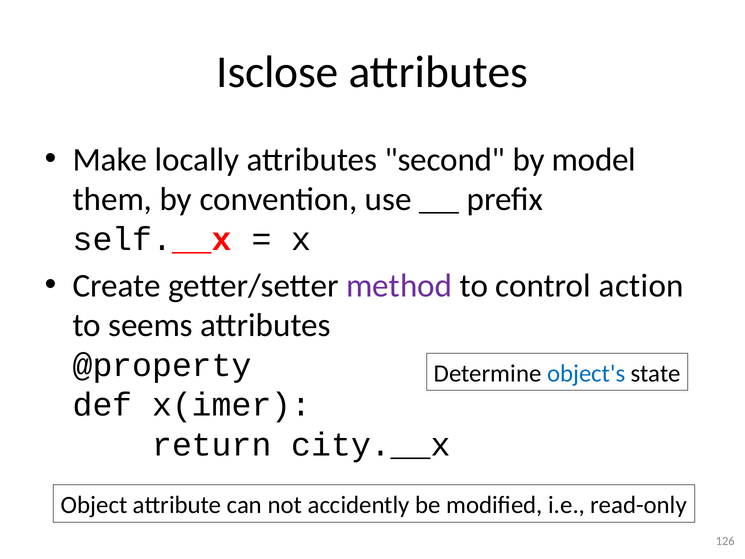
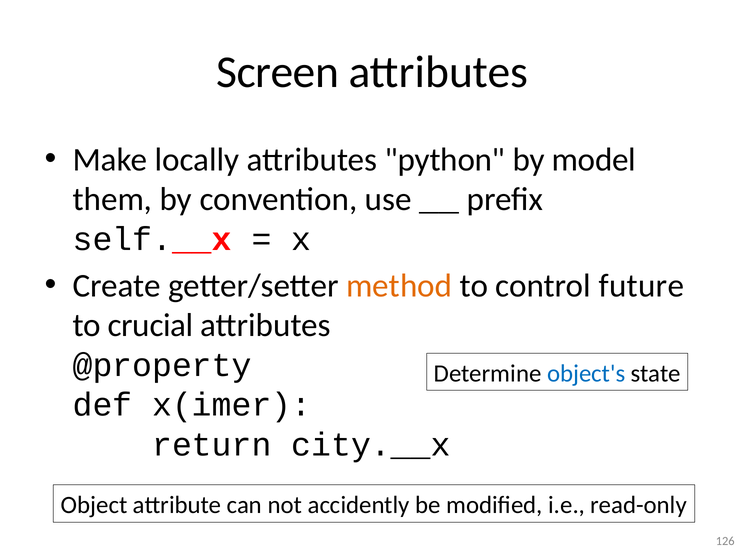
Isclose: Isclose -> Screen
second: second -> python
method colour: purple -> orange
action: action -> future
seems: seems -> crucial
